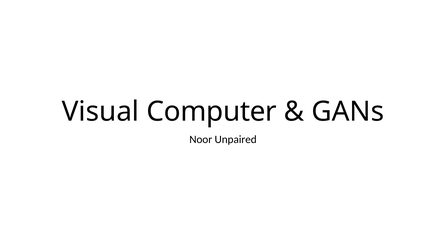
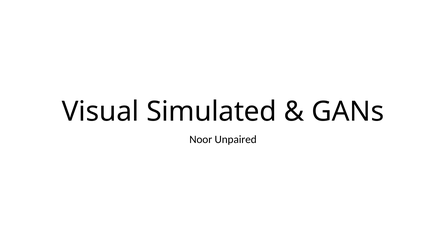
Computer: Computer -> Simulated
